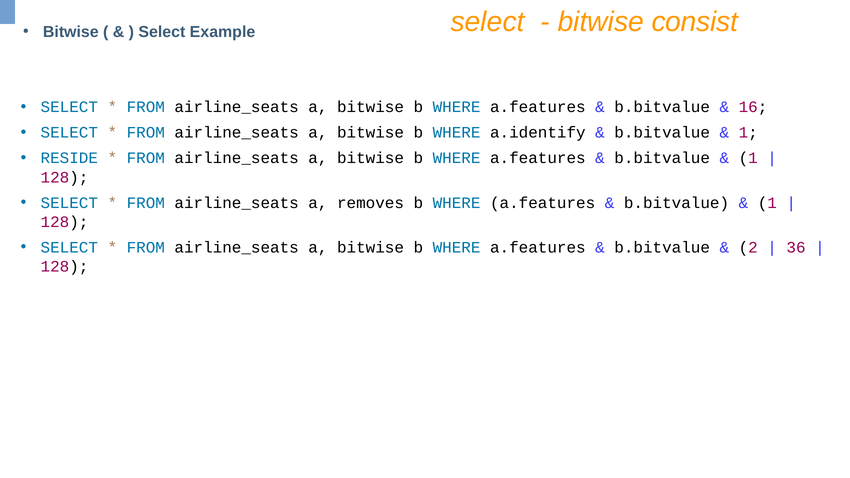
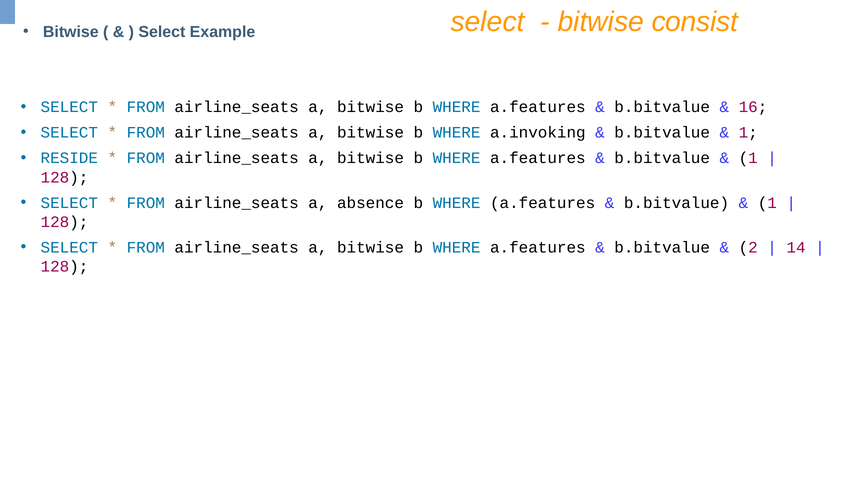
a.identify: a.identify -> a.invoking
removes: removes -> absence
36: 36 -> 14
